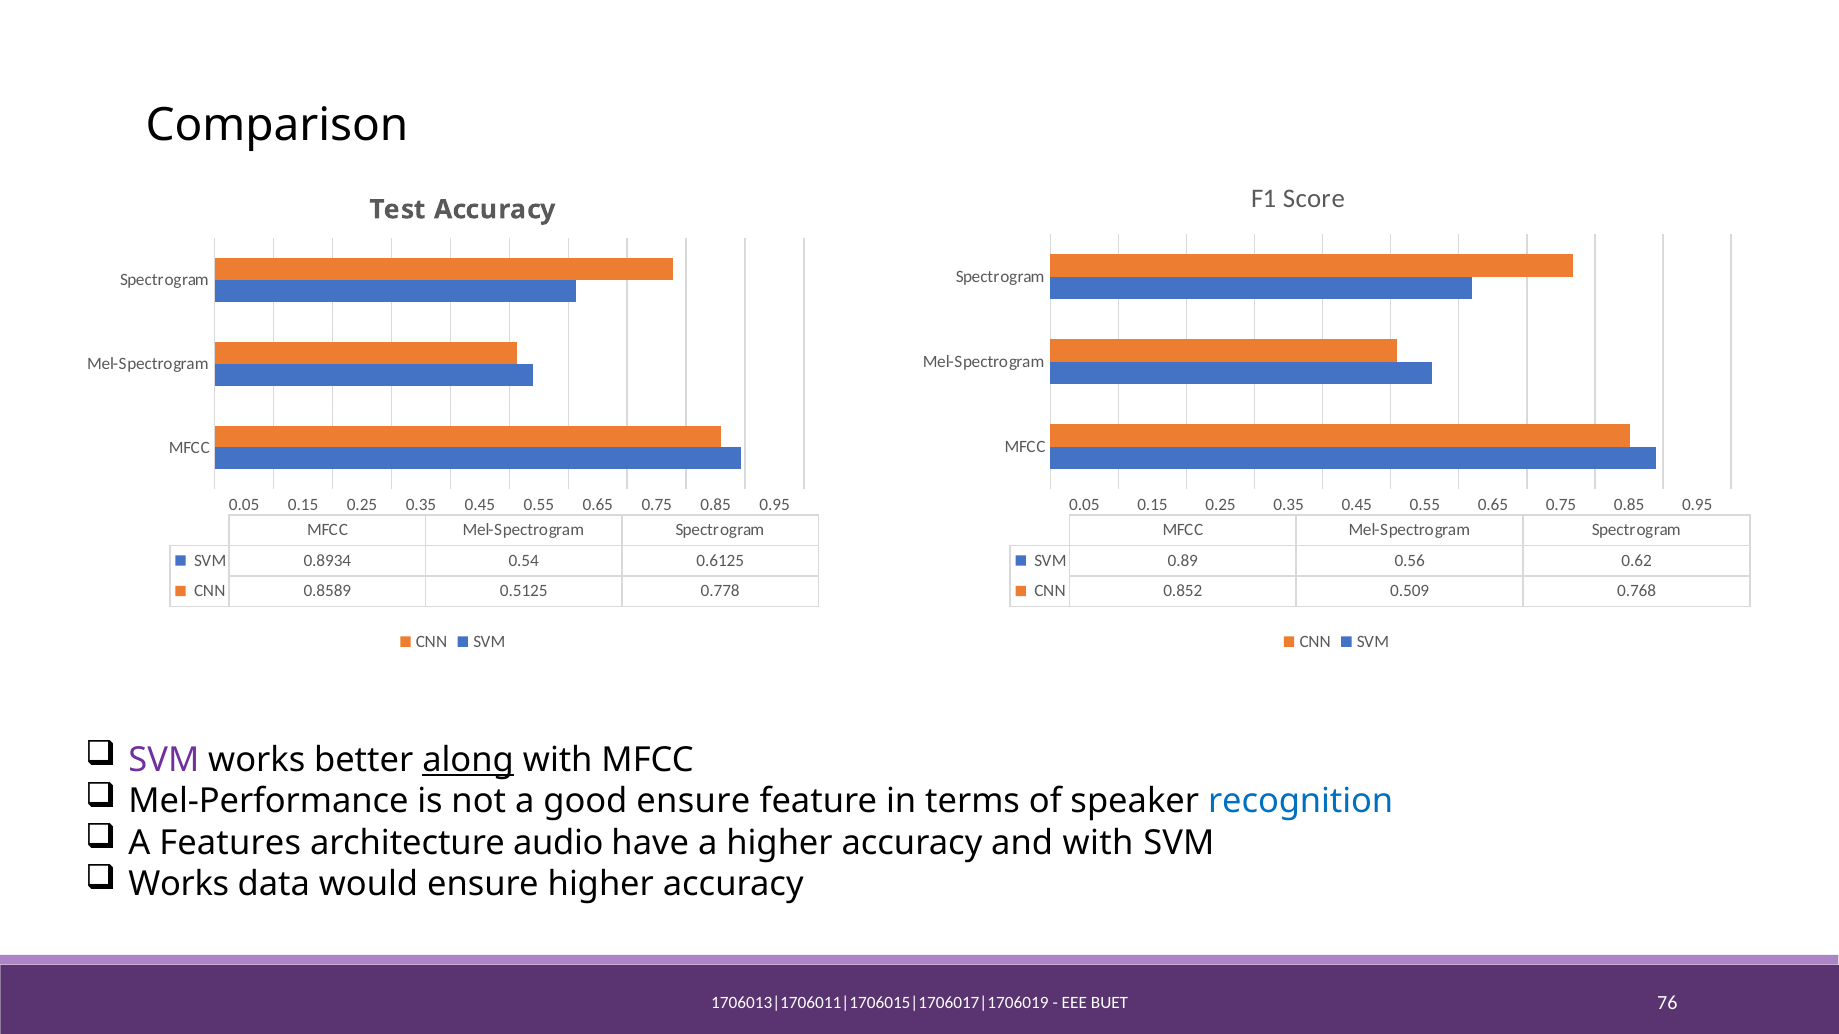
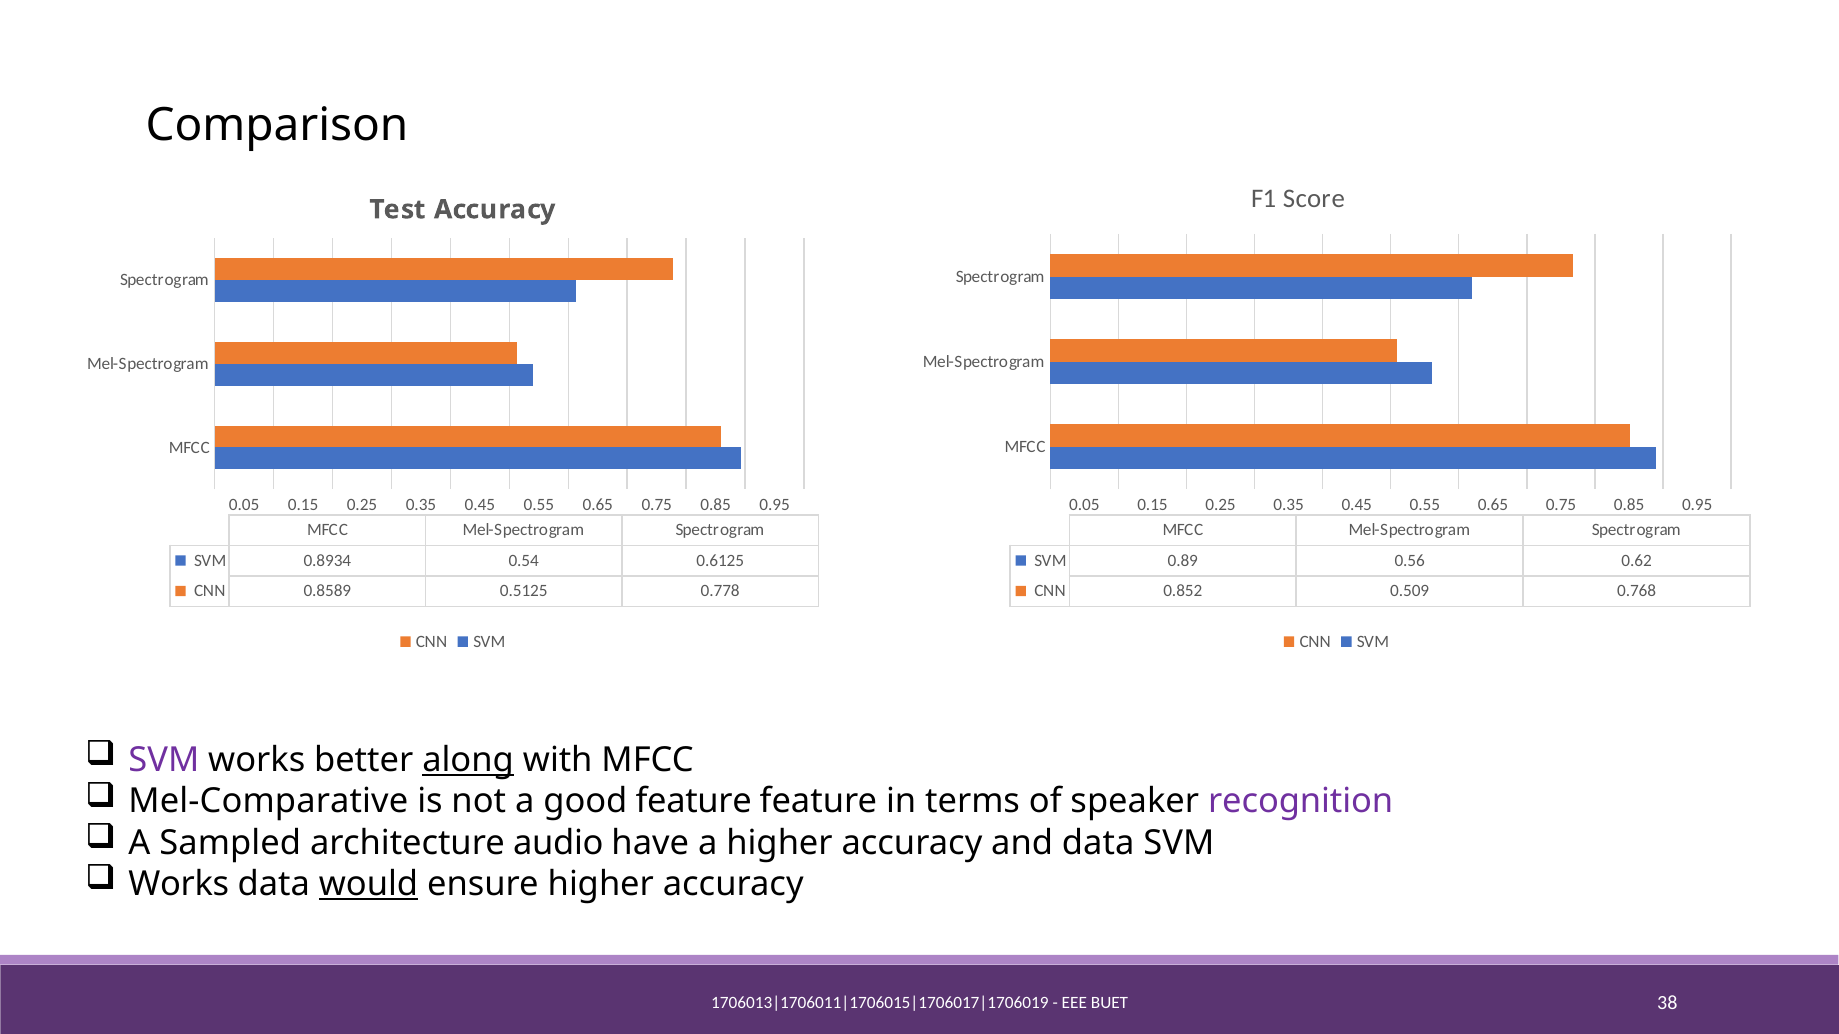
Mel-Performance: Mel-Performance -> Mel-Comparative
good ensure: ensure -> feature
recognition colour: blue -> purple
Features: Features -> Sampled
and with: with -> data
would underline: none -> present
76: 76 -> 38
